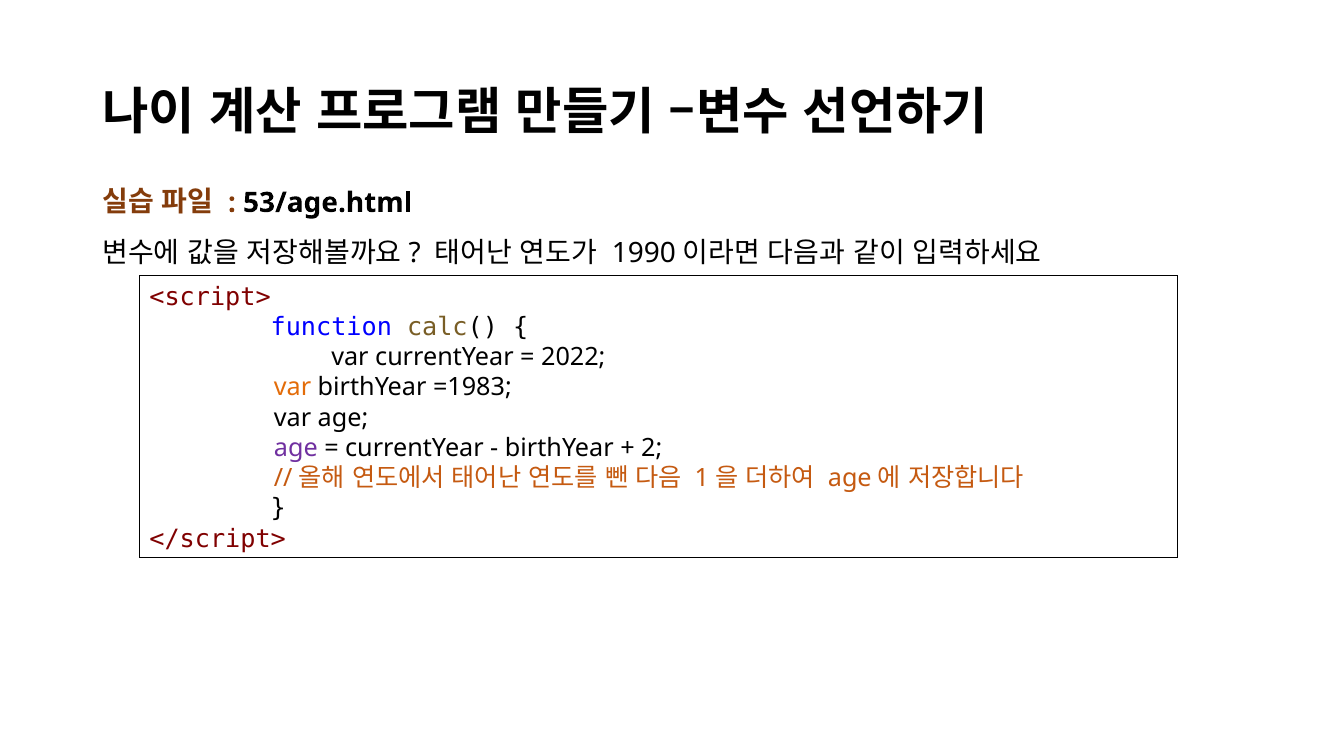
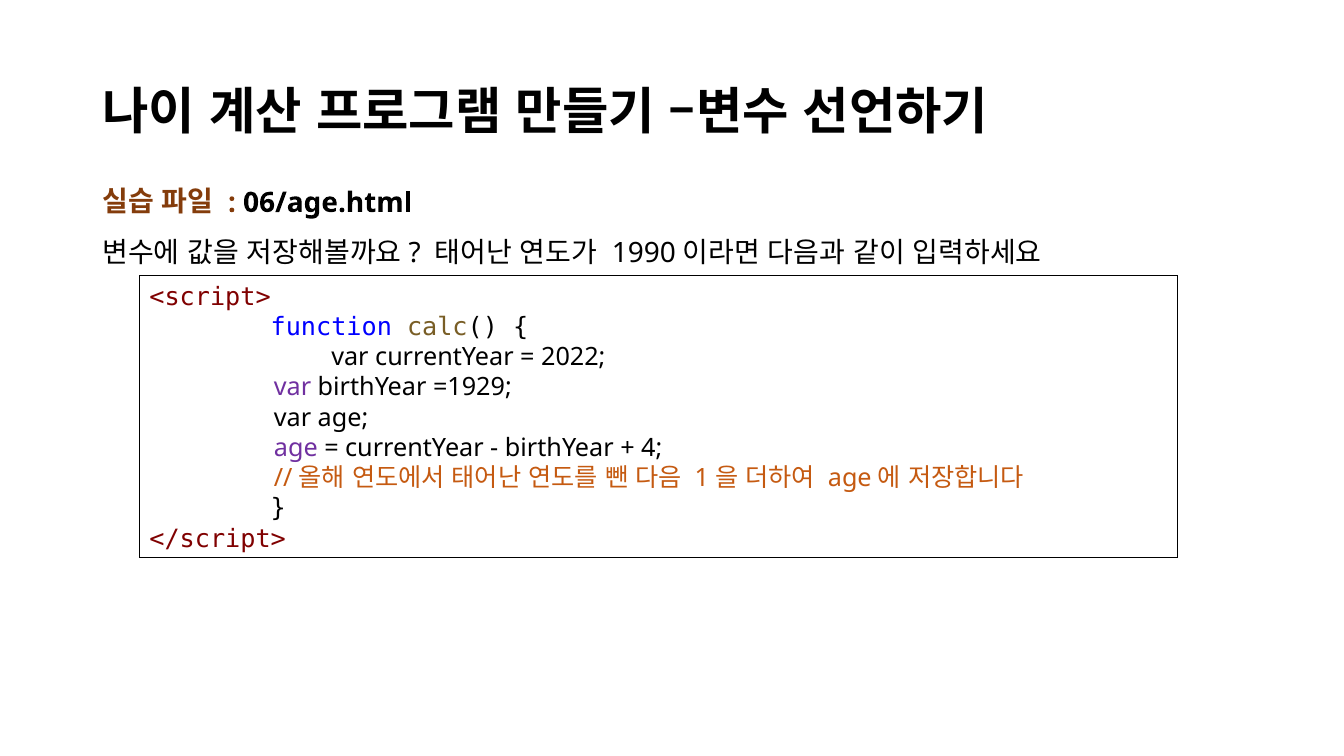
53/age.html: 53/age.html -> 06/age.html
var at (293, 388) colour: orange -> purple
=1983: =1983 -> =1929
2: 2 -> 4
